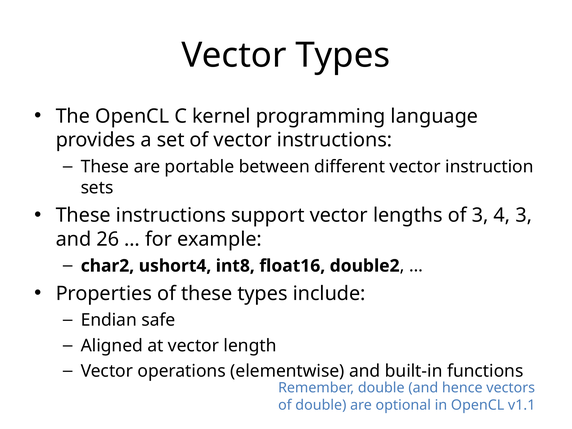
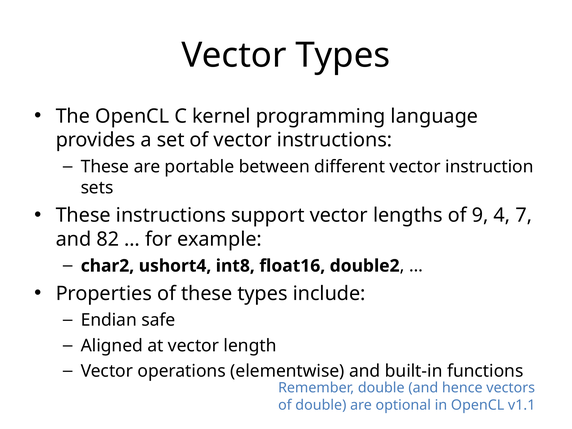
of 3: 3 -> 9
4 3: 3 -> 7
26: 26 -> 82
